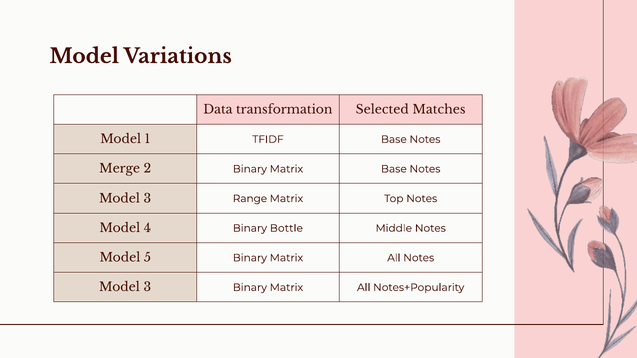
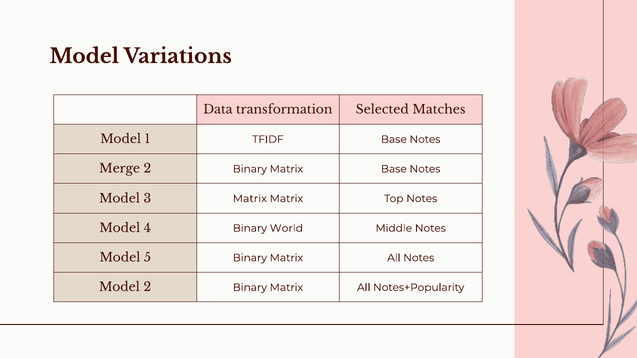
3 Range: Range -> Matrix
Bottle: Bottle -> World
3 at (147, 288): 3 -> 2
